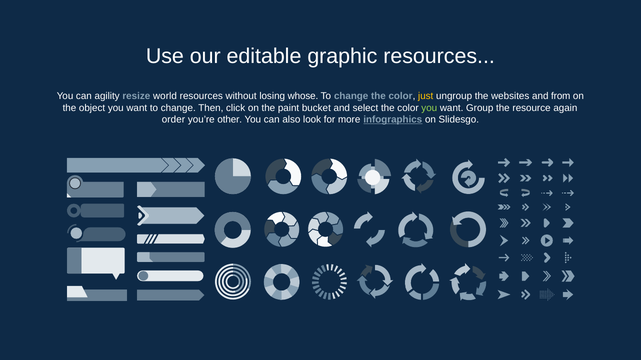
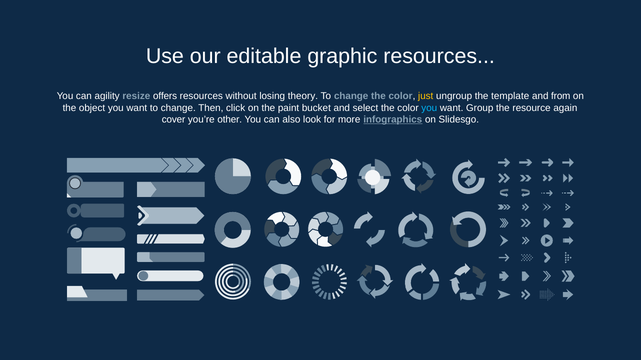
world: world -> offers
whose: whose -> theory
websites: websites -> template
you at (429, 108) colour: light green -> light blue
order: order -> cover
